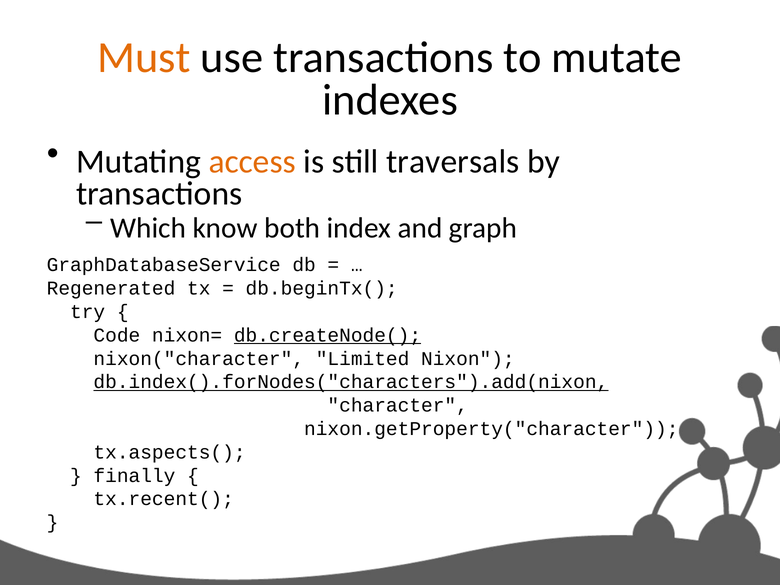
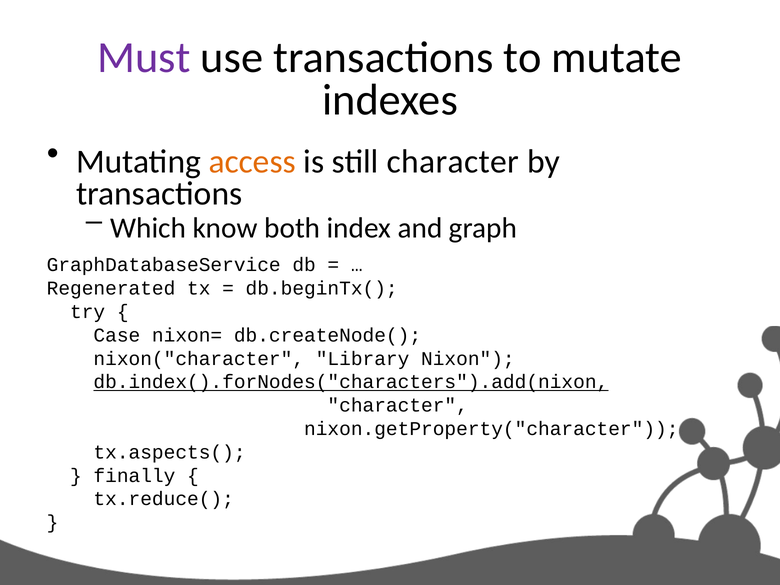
Must colour: orange -> purple
still traversals: traversals -> character
Code: Code -> Case
db.createNode( underline: present -> none
Limited: Limited -> Library
tx.recent(: tx.recent( -> tx.reduce(
